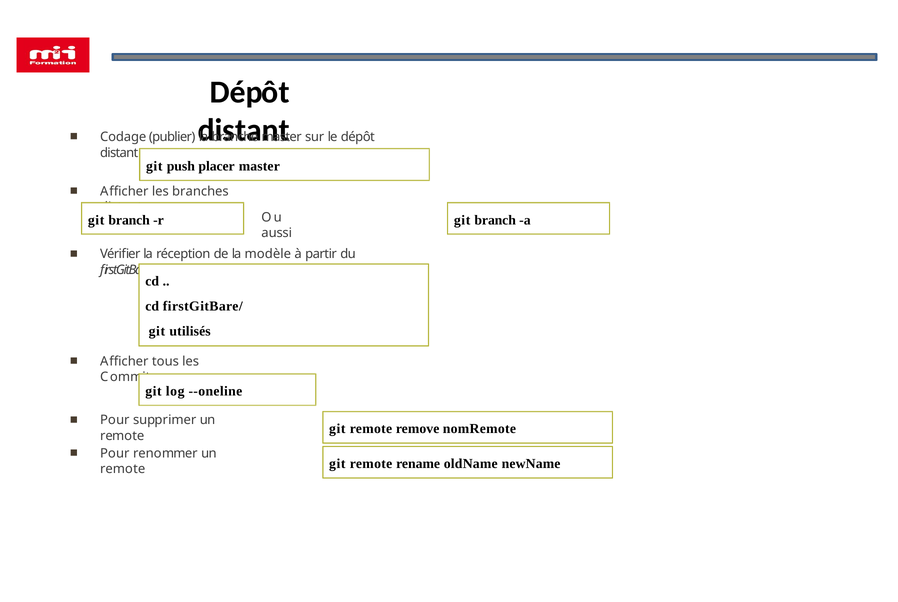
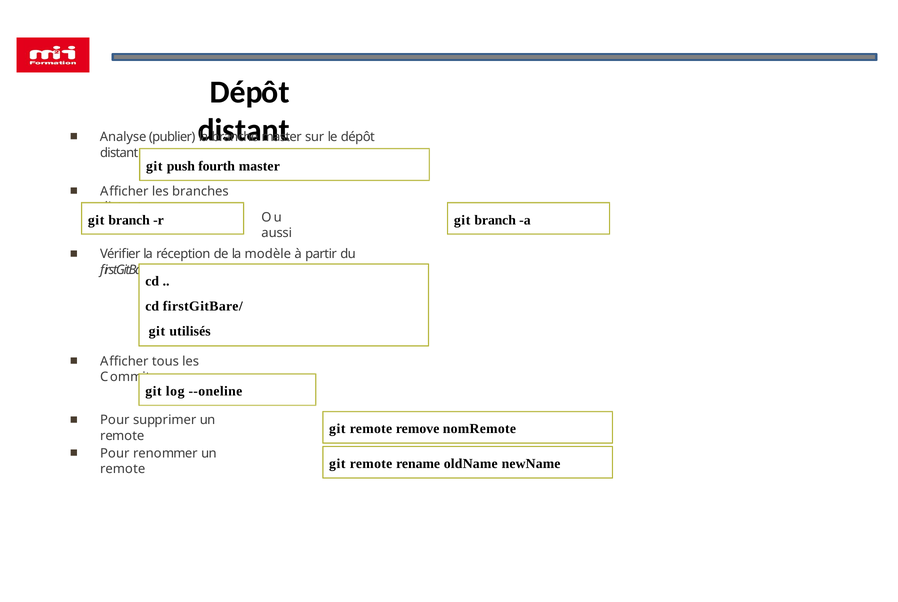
Codage: Codage -> Analyse
placer: placer -> fourth
